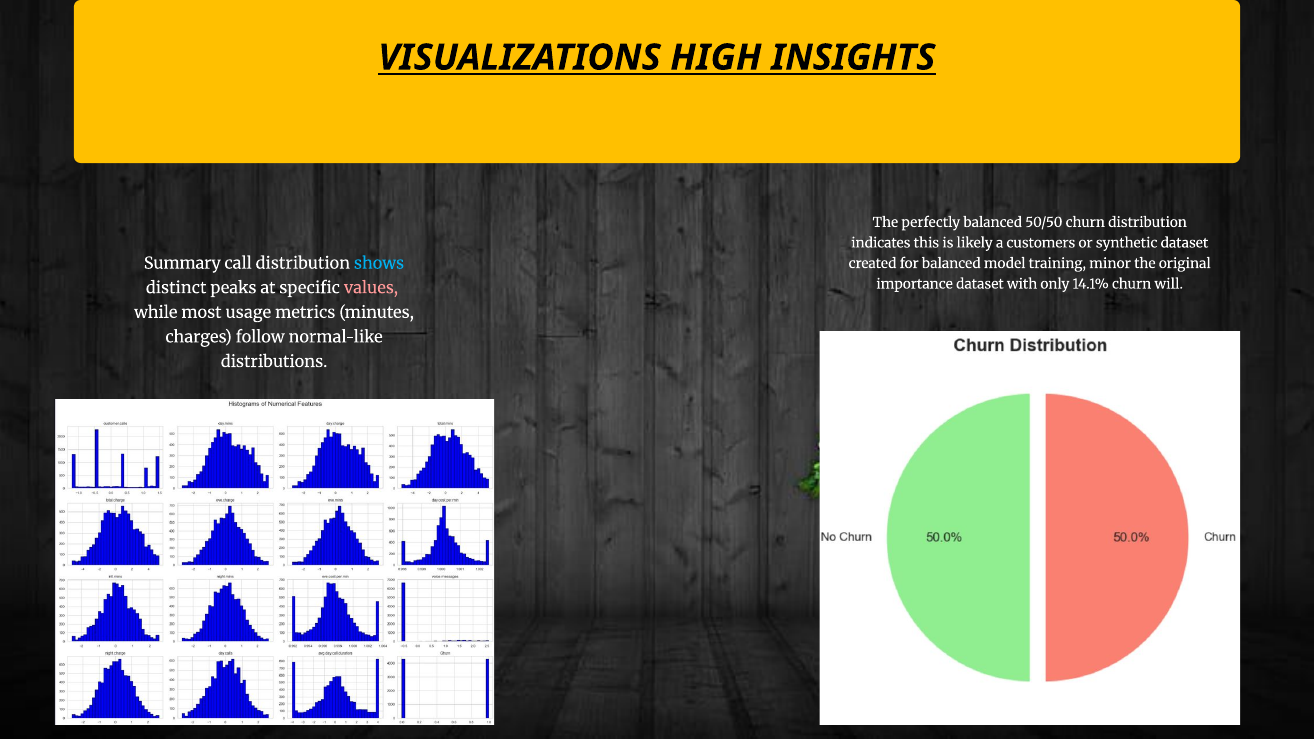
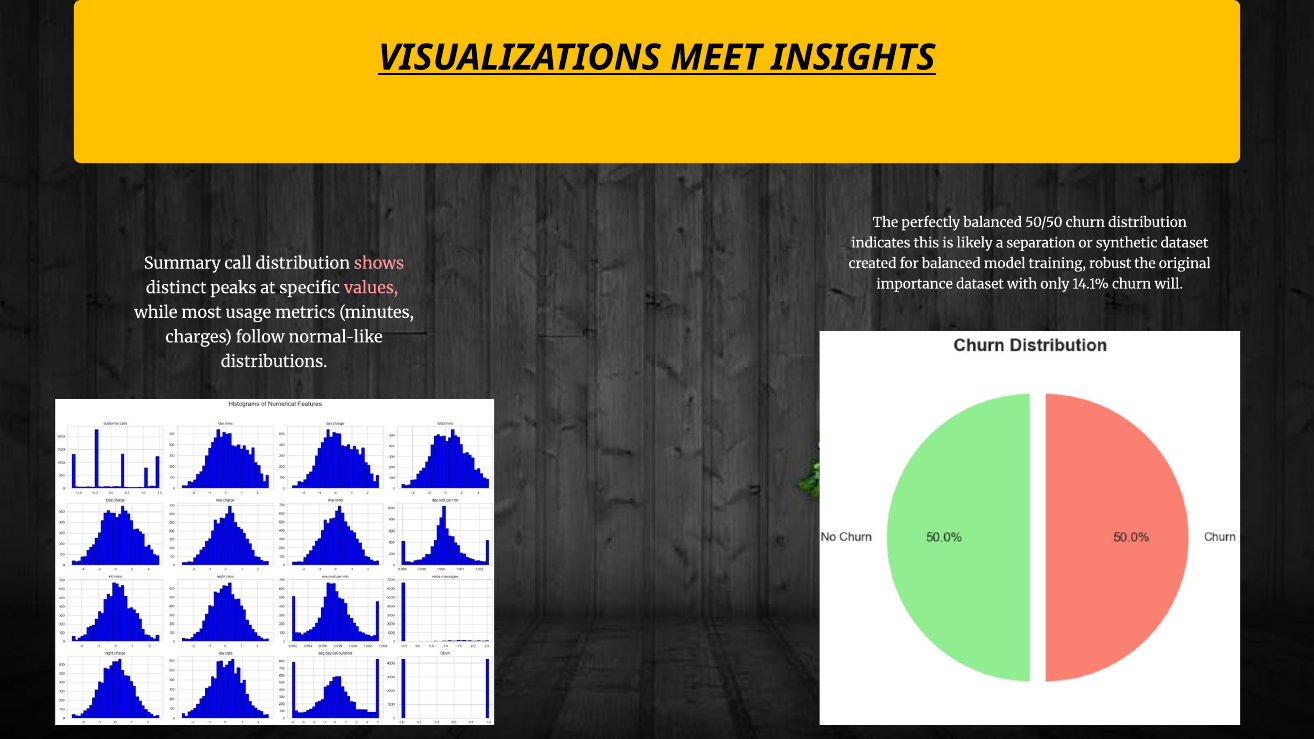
HIGH: HIGH -> MEET
customers: customers -> separation
shows colour: light blue -> pink
minor: minor -> robust
